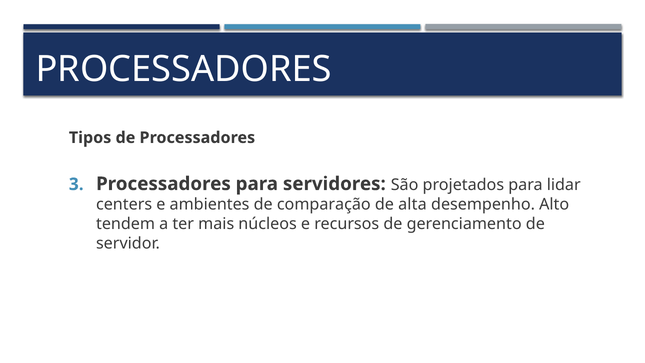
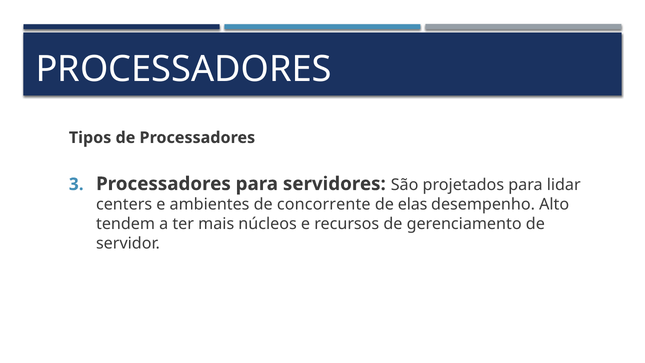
comparação: comparação -> concorrente
alta: alta -> elas
